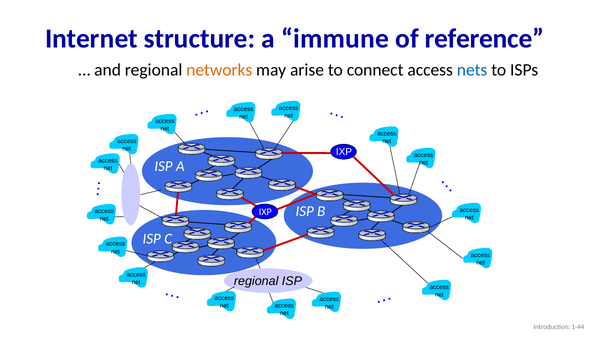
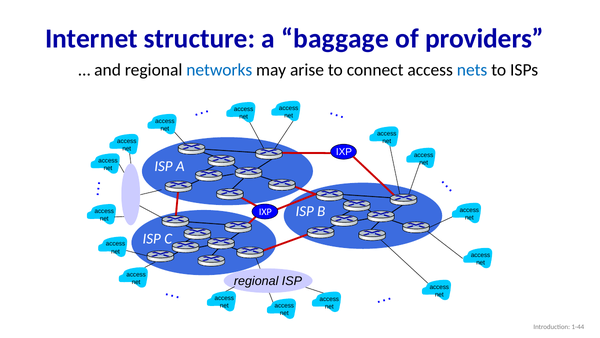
immune: immune -> baggage
reference: reference -> providers
networks colour: orange -> blue
